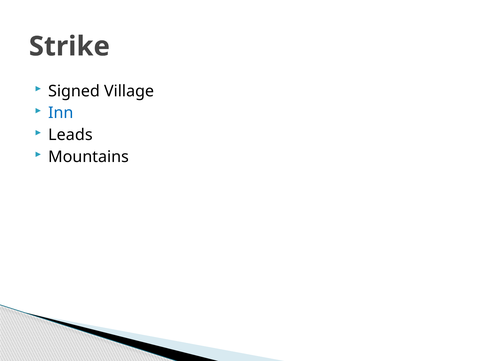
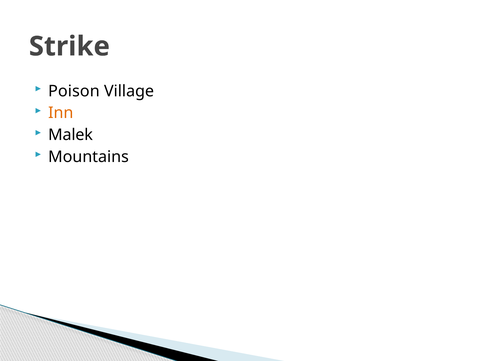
Signed: Signed -> Poison
Inn colour: blue -> orange
Leads: Leads -> Malek
